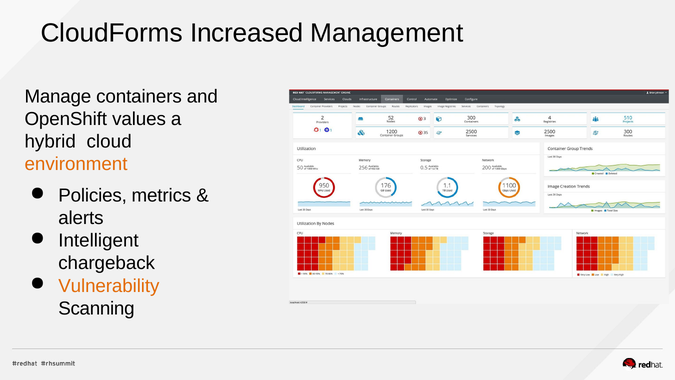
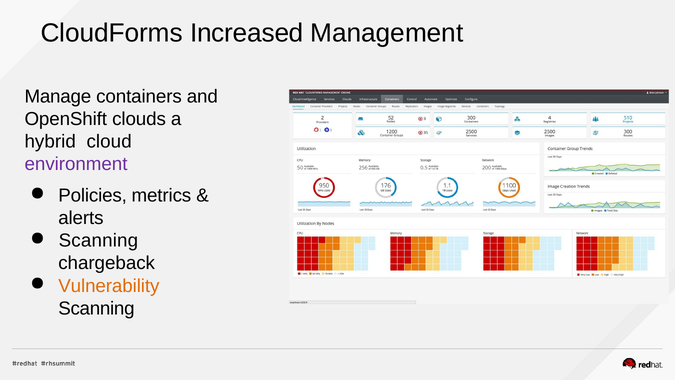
values: values -> clouds
environment colour: orange -> purple
Intelligent at (99, 241): Intelligent -> Scanning
